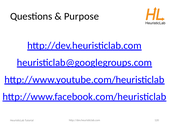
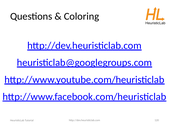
Purpose: Purpose -> Coloring
